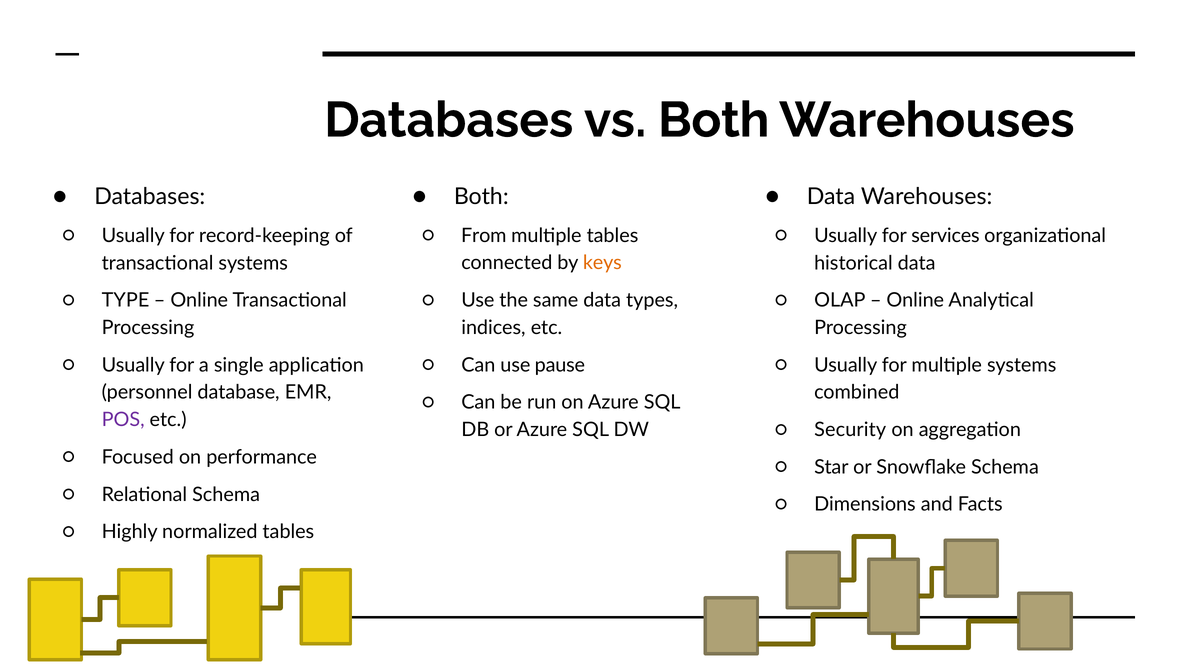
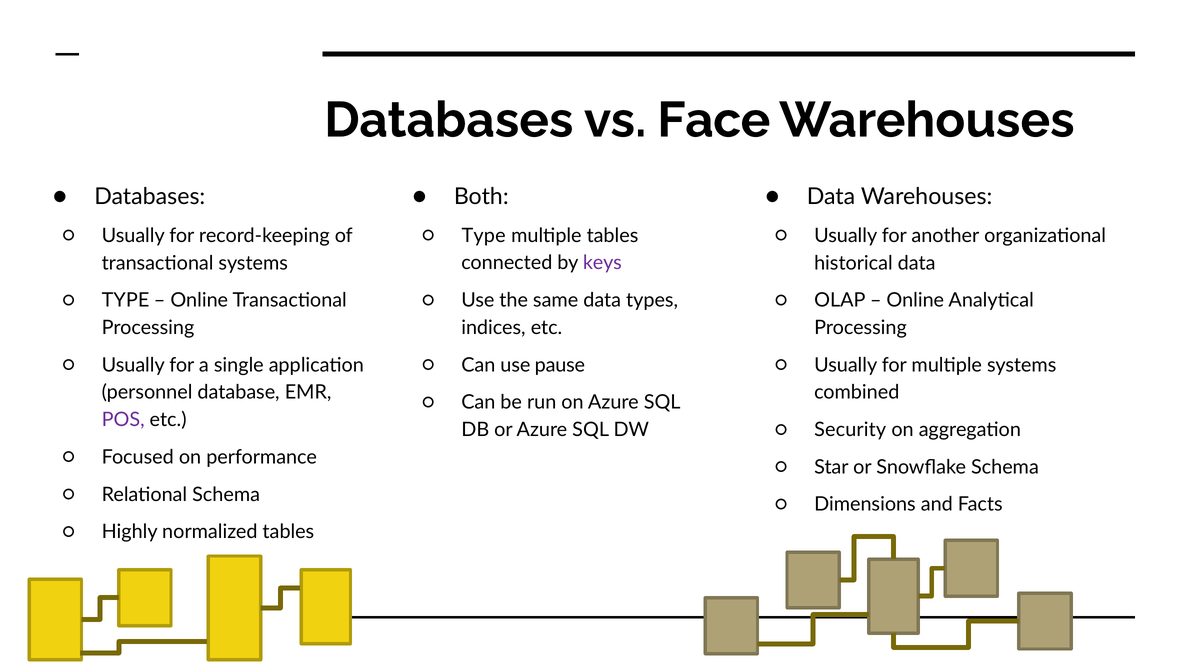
vs Both: Both -> Face
From at (484, 235): From -> Type
services: services -> another
keys colour: orange -> purple
